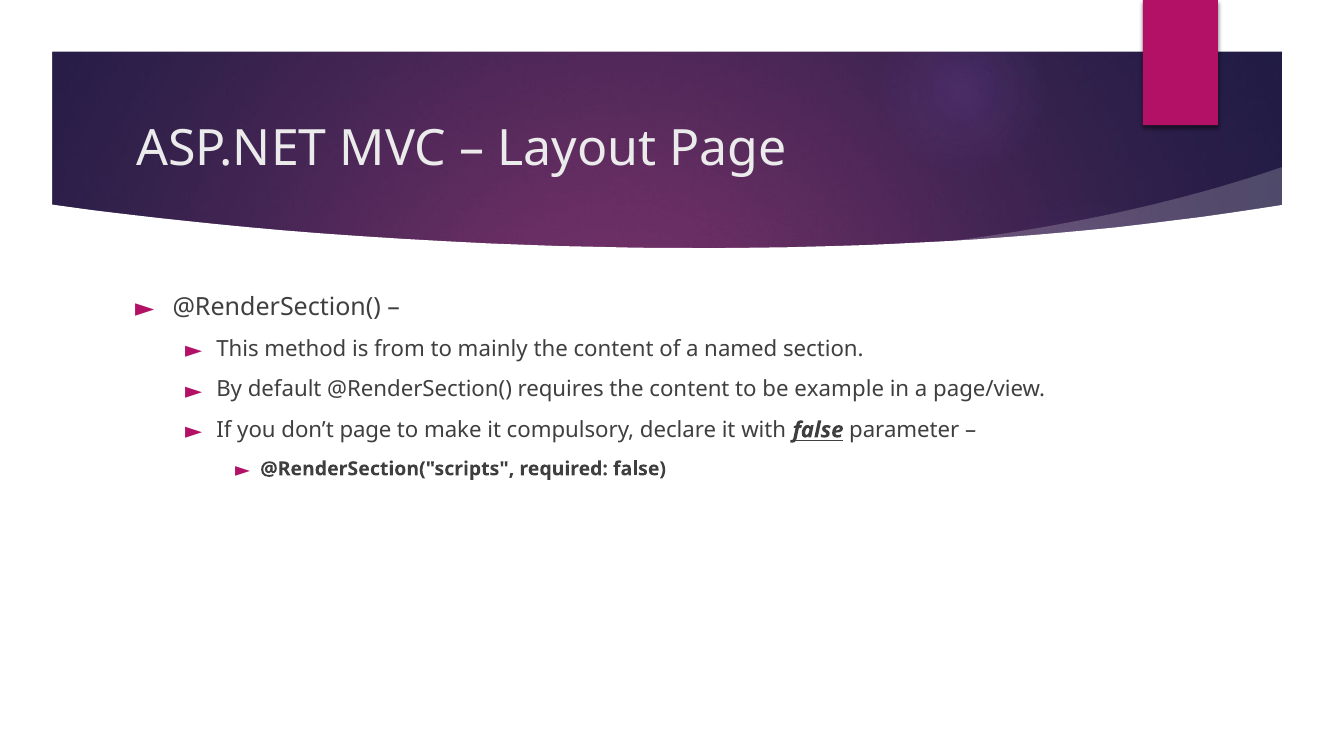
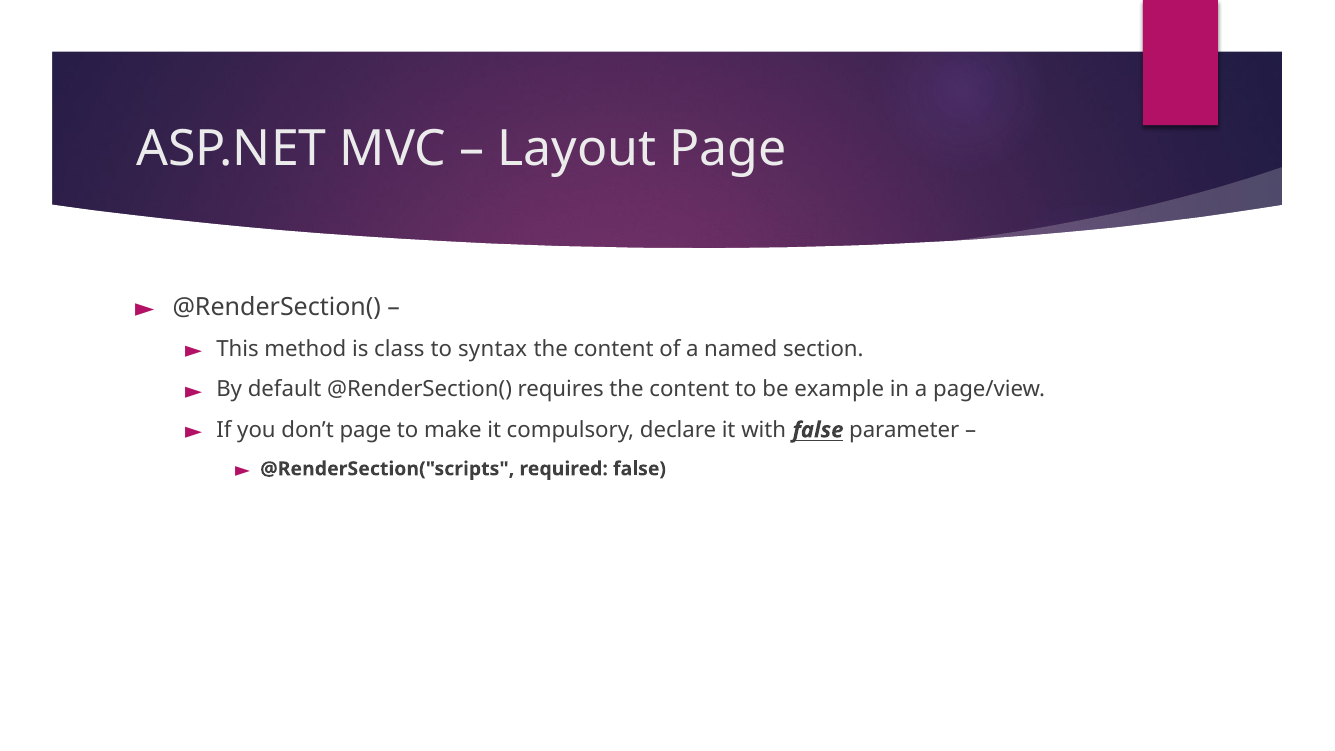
from: from -> class
mainly: mainly -> syntax
